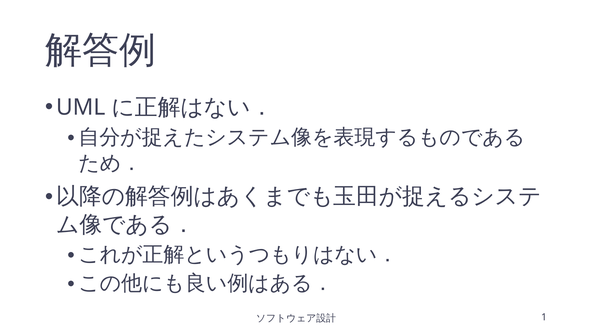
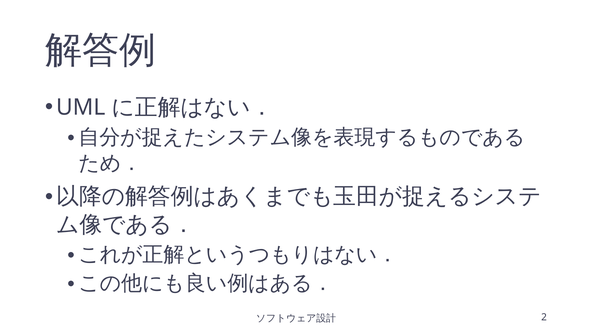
1: 1 -> 2
